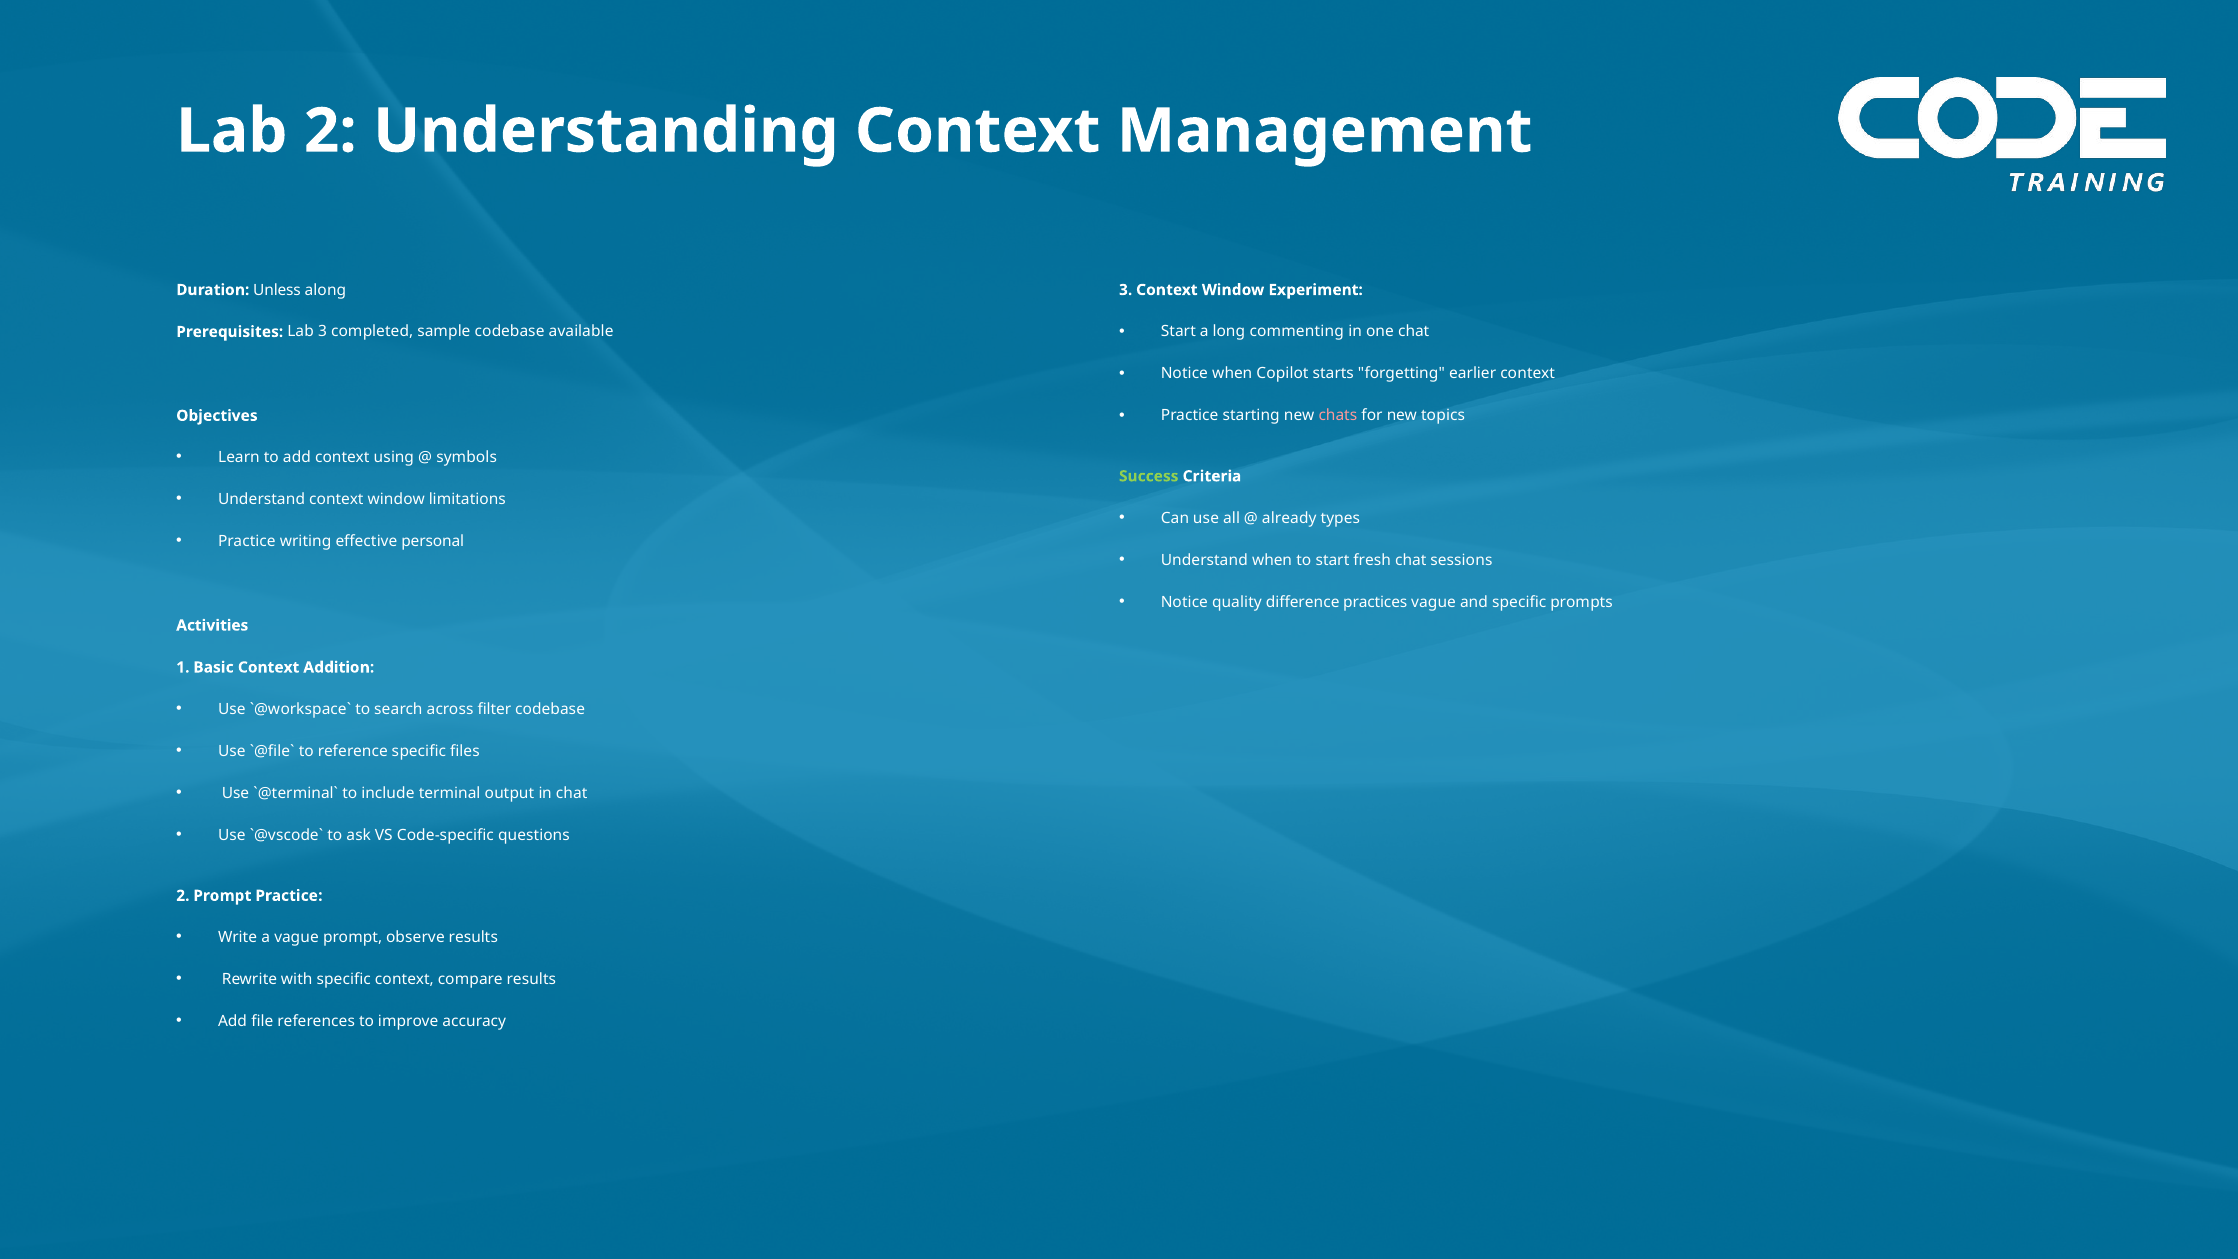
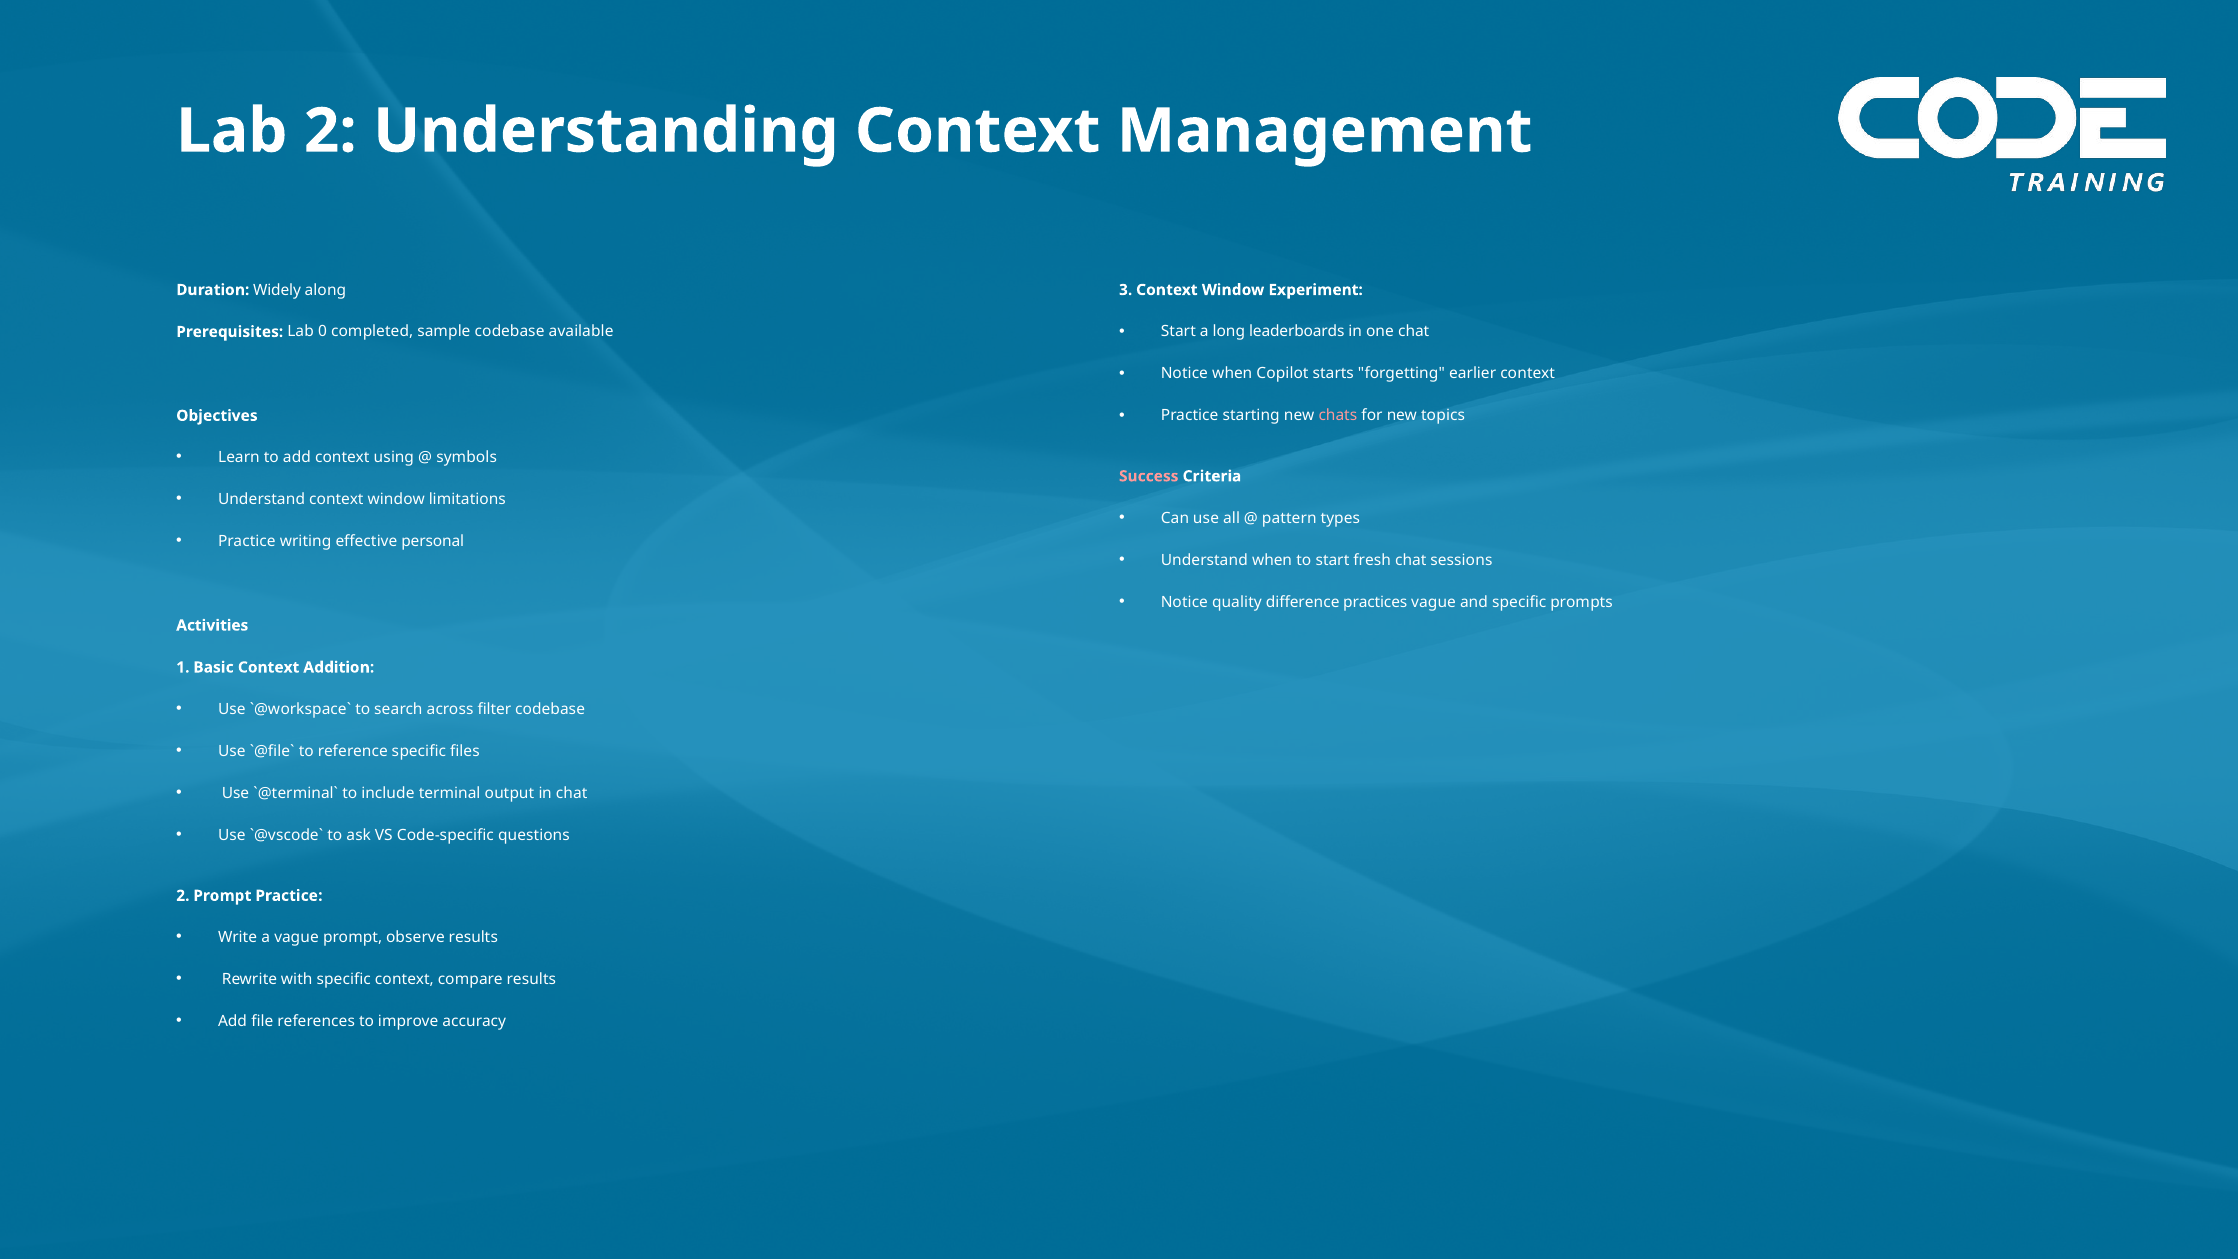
Unless: Unless -> Widely
commenting: commenting -> leaderboards
Lab 3: 3 -> 0
Success colour: light green -> pink
already: already -> pattern
